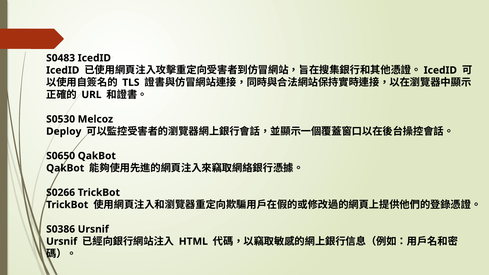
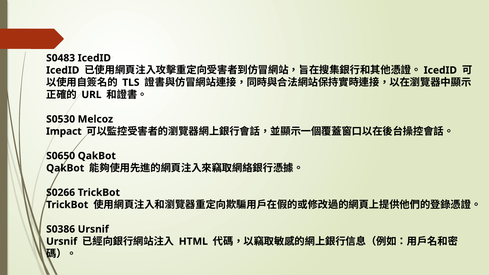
Deploy: Deploy -> Impact
